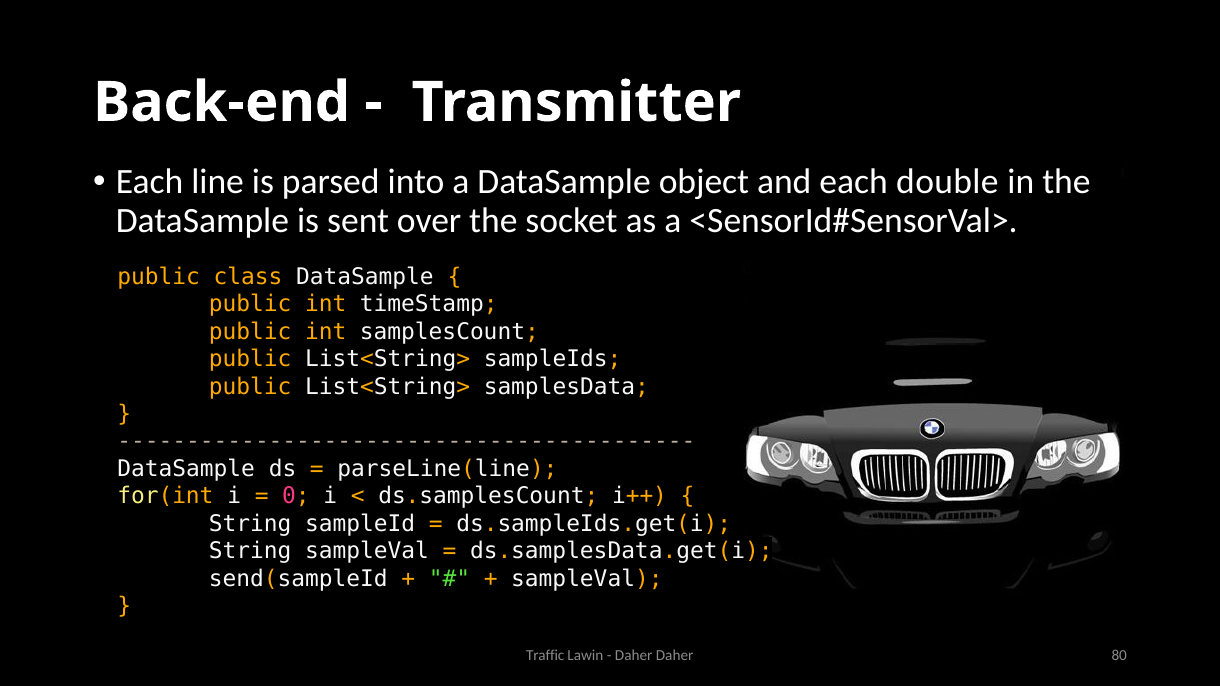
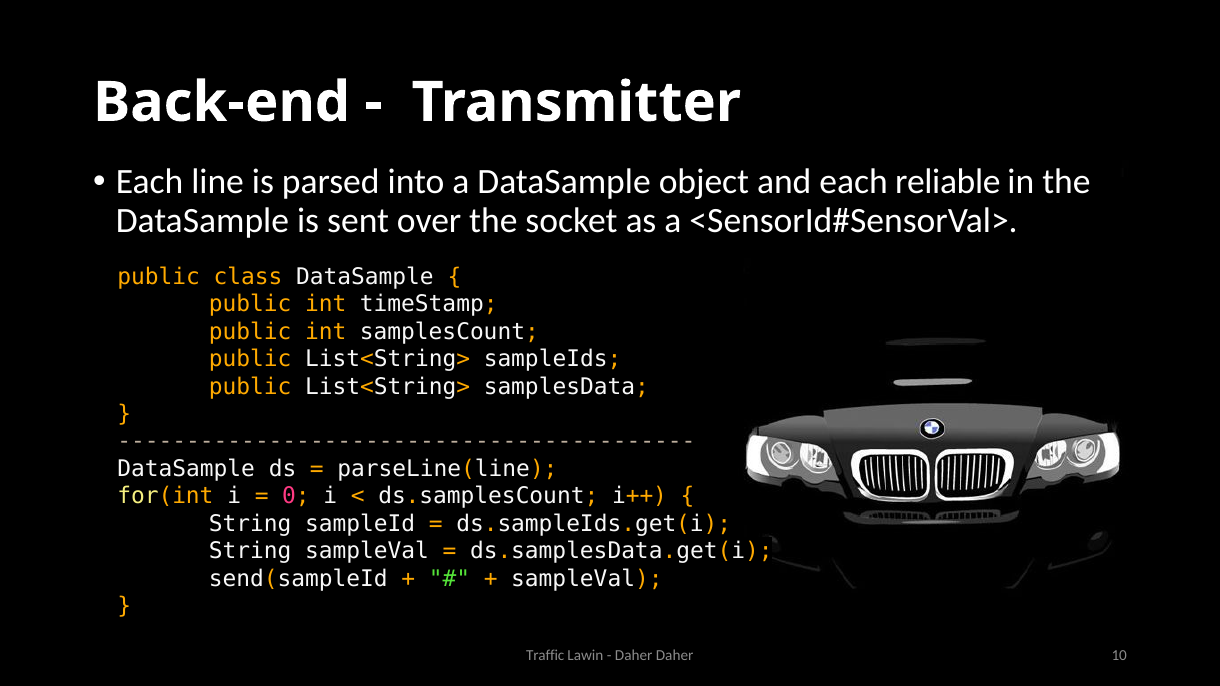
double: double -> reliable
80: 80 -> 10
